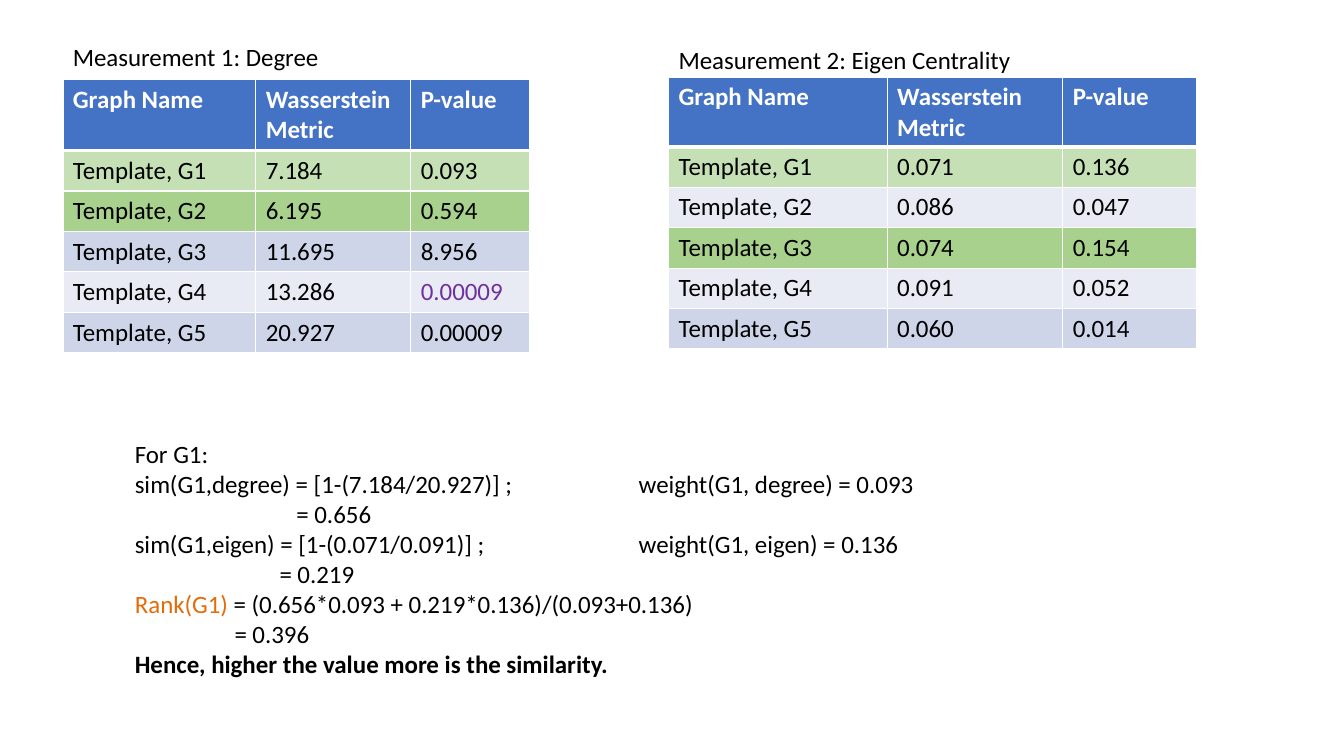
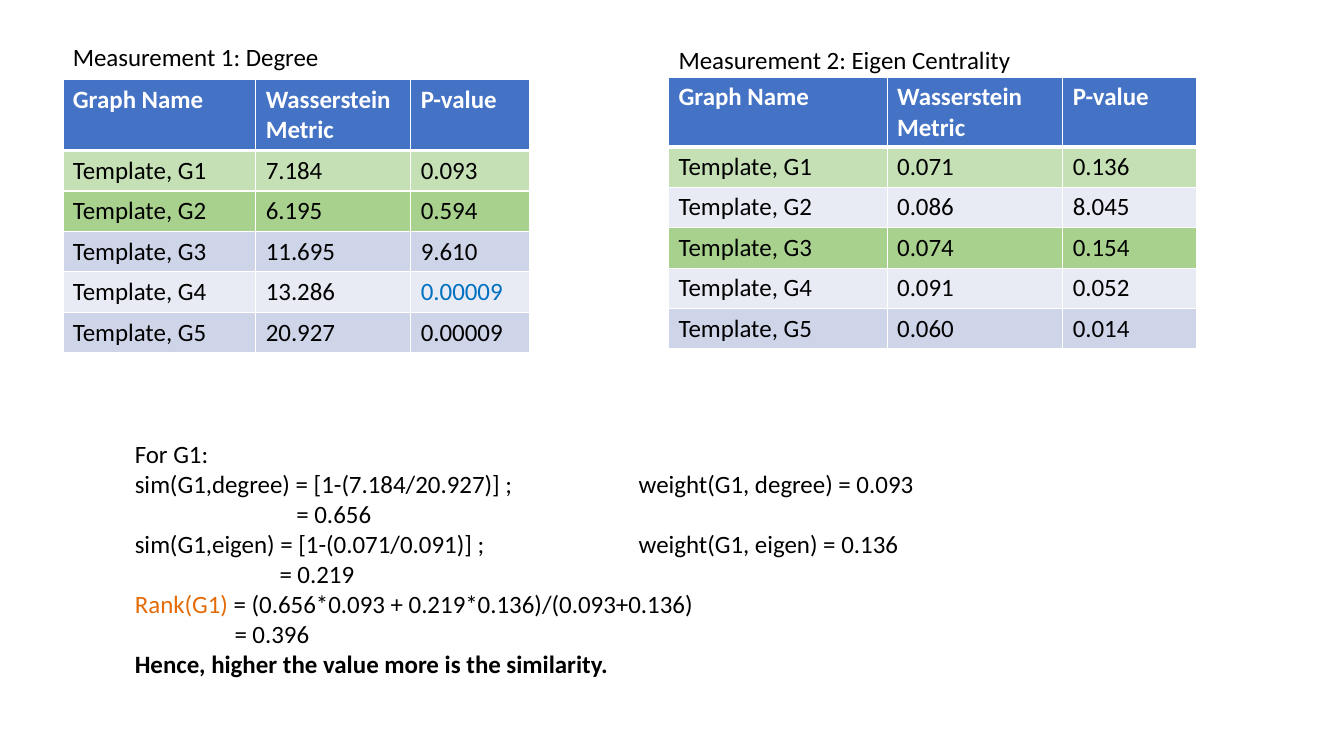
0.047: 0.047 -> 8.045
8.956: 8.956 -> 9.610
0.00009 at (462, 292) colour: purple -> blue
